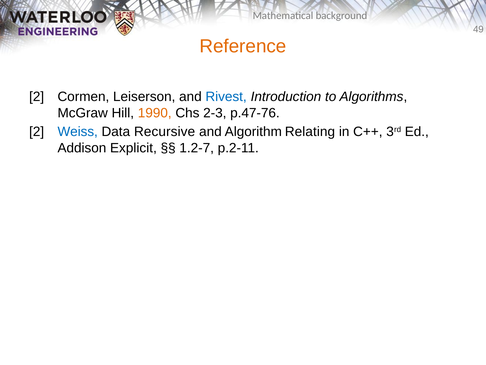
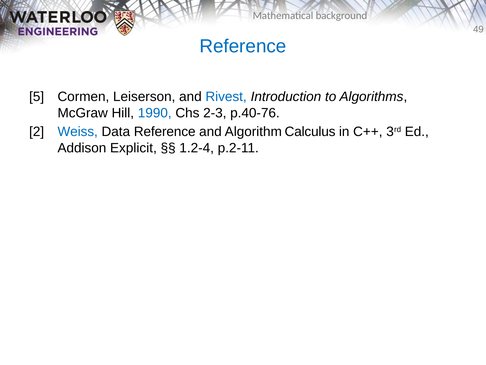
Reference at (243, 46) colour: orange -> blue
2 at (37, 97): 2 -> 5
1990 colour: orange -> blue
p.47-76: p.47-76 -> p.40-76
Data Recursive: Recursive -> Reference
Relating: Relating -> Calculus
1.2-7: 1.2-7 -> 1.2-4
